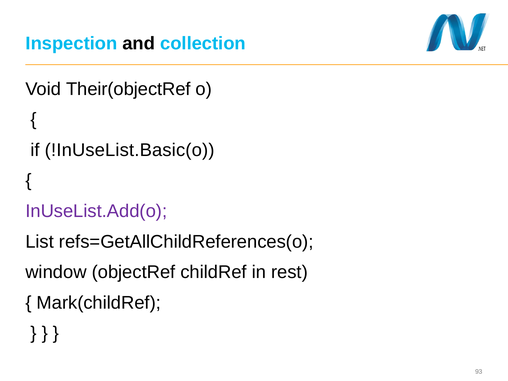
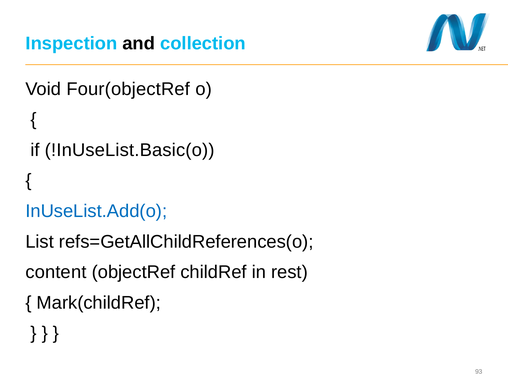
Their(objectRef: Their(objectRef -> Four(objectRef
InUseList.Add(o colour: purple -> blue
window: window -> content
